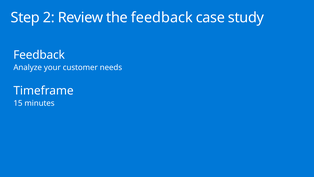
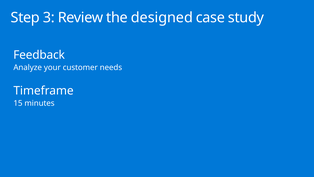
2: 2 -> 3
the feedback: feedback -> designed
